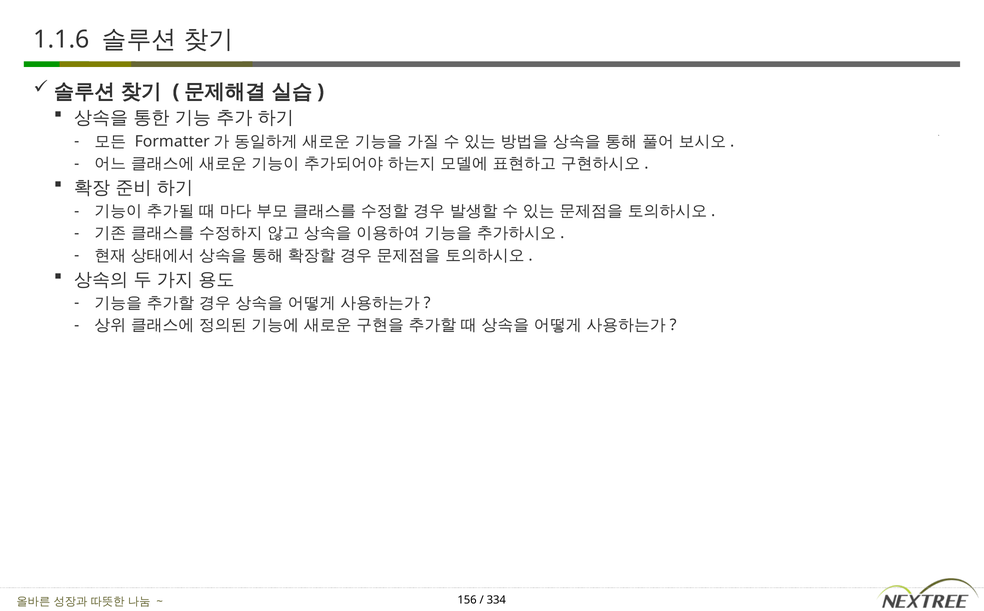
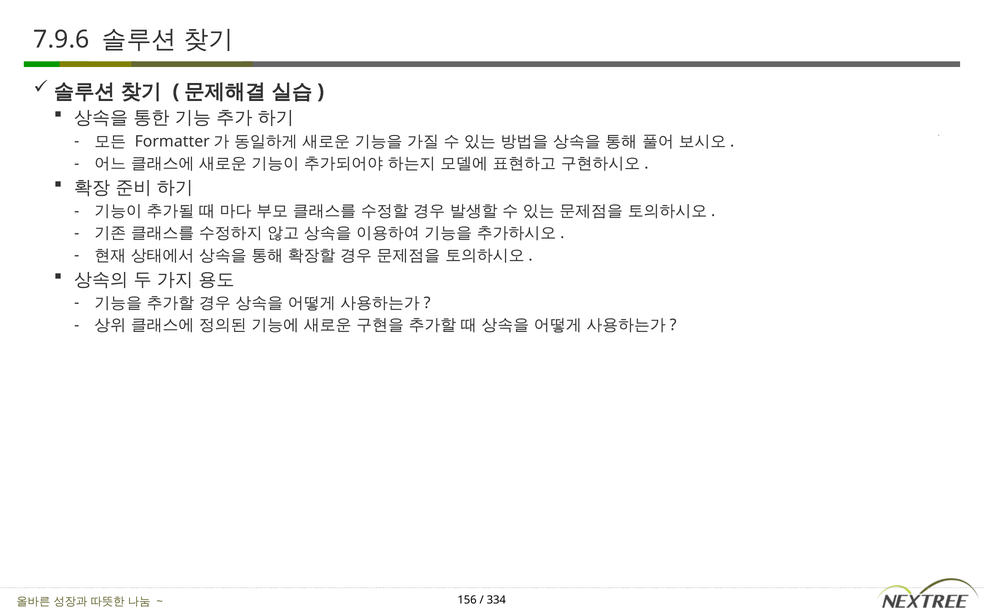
1.1.6: 1.1.6 -> 7.9.6
